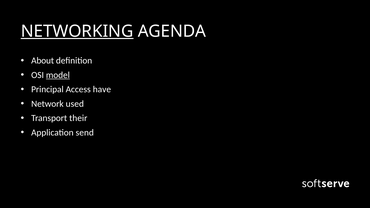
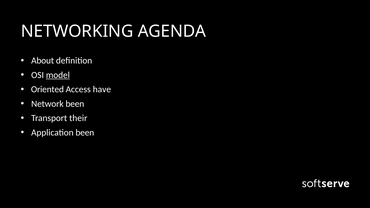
NETWORKING underline: present -> none
Principal: Principal -> Oriented
Network used: used -> been
Application send: send -> been
